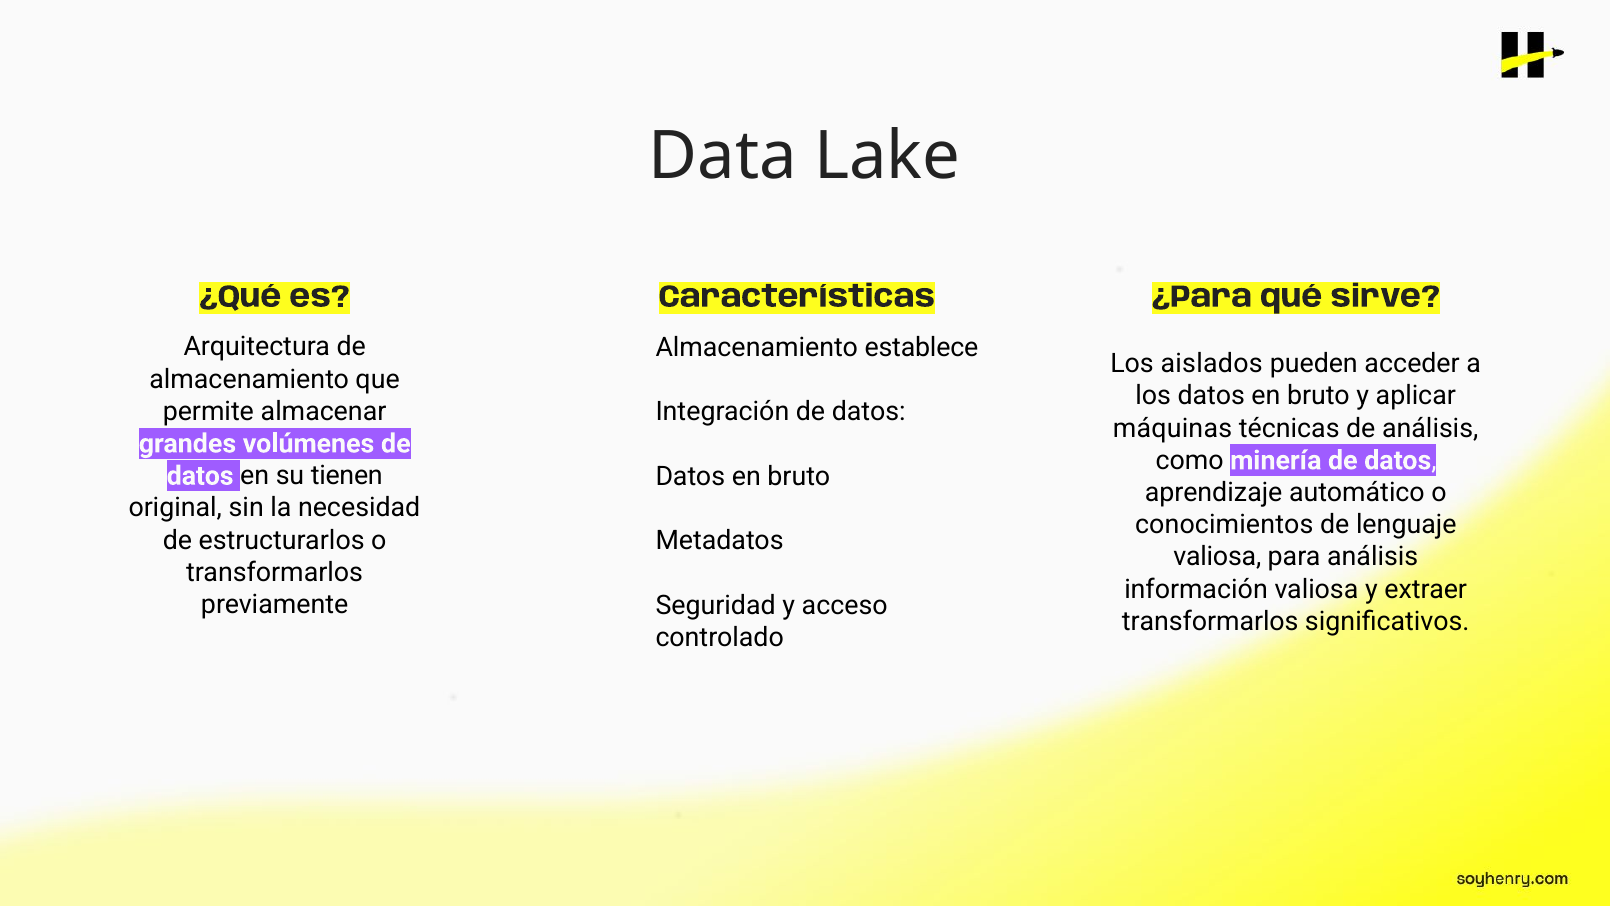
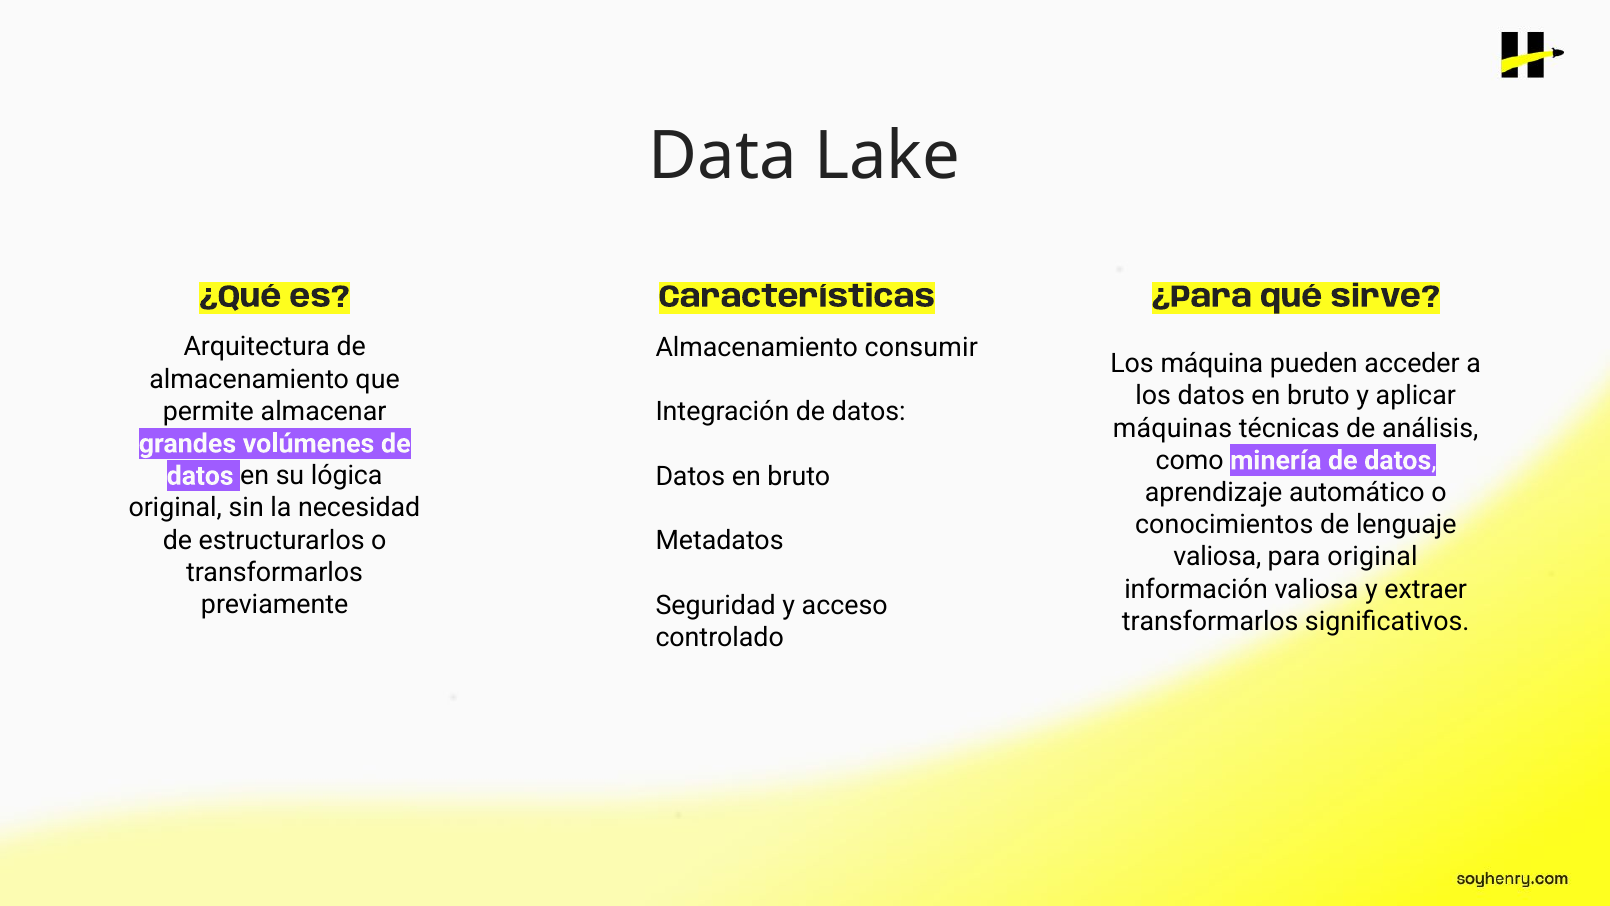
establece: establece -> consumir
aislados: aislados -> máquina
tienen: tienen -> lógica
para análisis: análisis -> original
